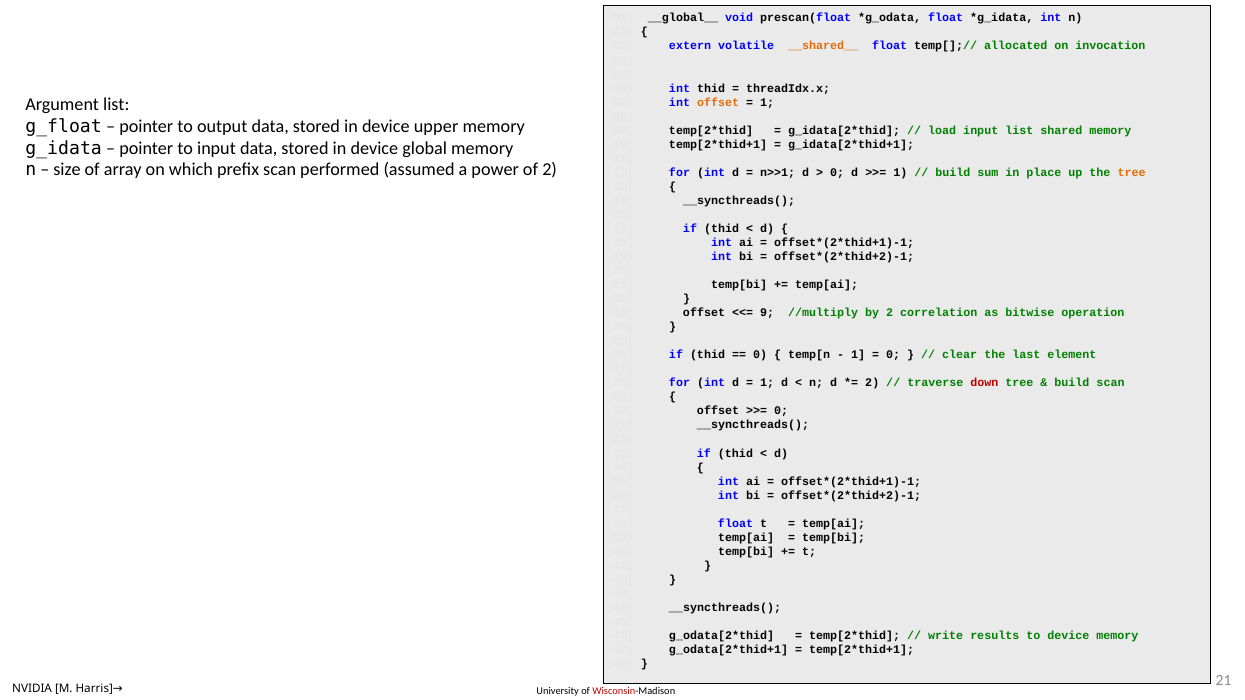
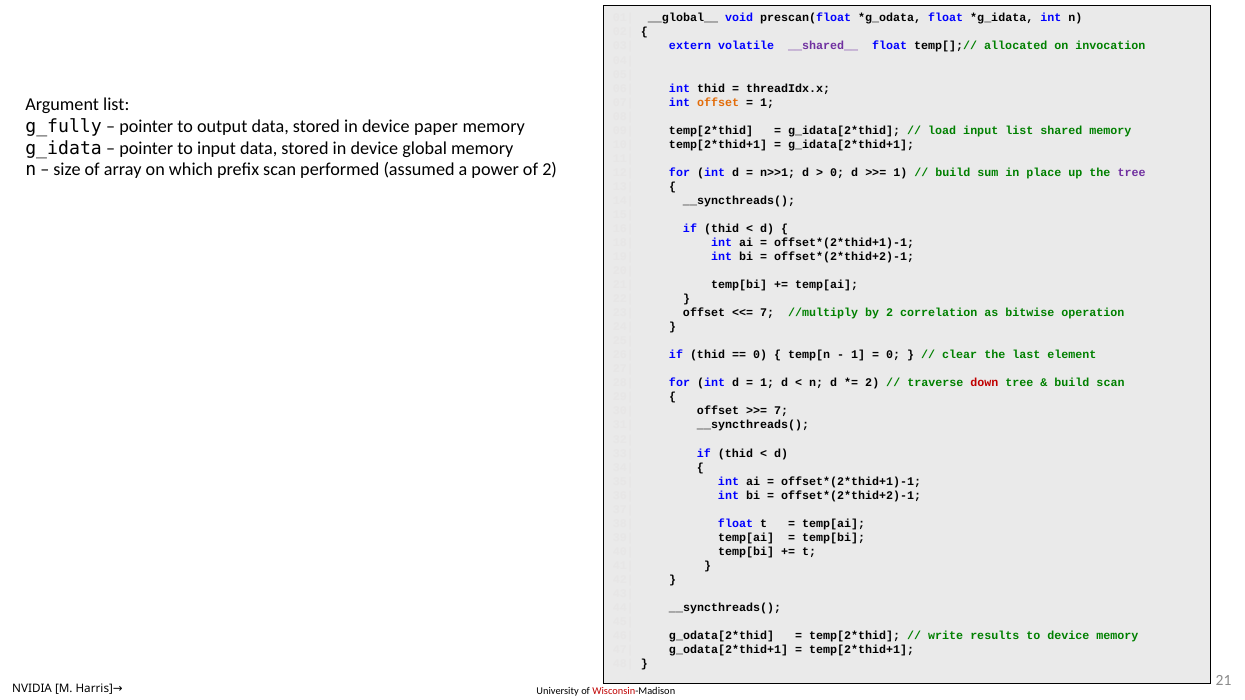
__shared__ colour: orange -> purple
g_float: g_float -> g_fully
upper: upper -> paper
tree at (1132, 173) colour: orange -> purple
9 at (767, 313): 9 -> 7
0 at (781, 411): 0 -> 7
